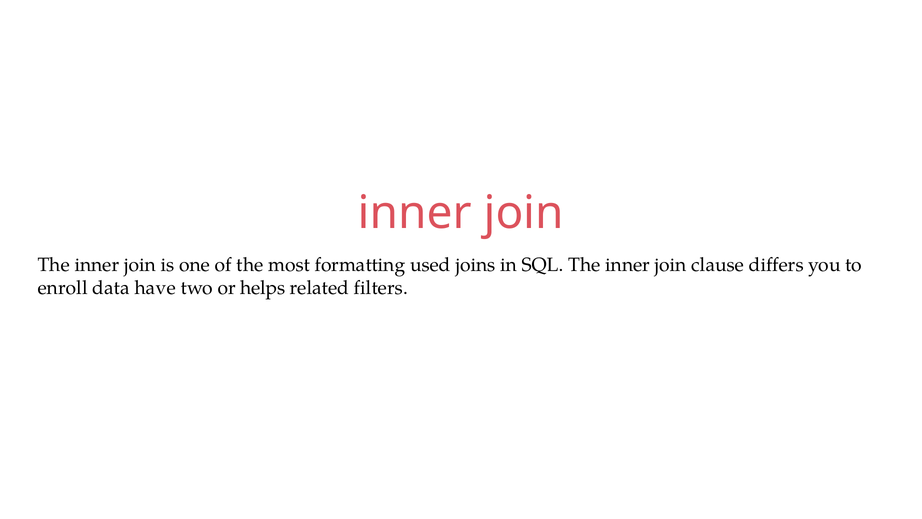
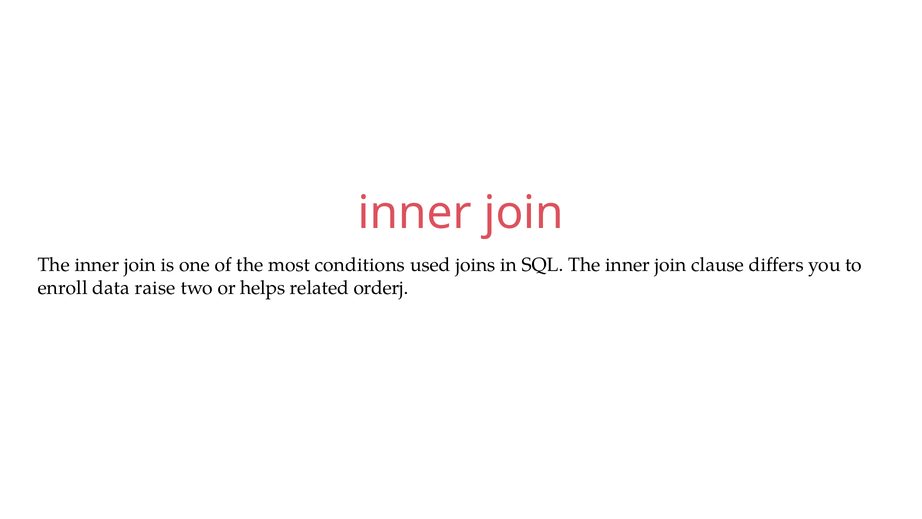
formatting: formatting -> conditions
have: have -> raise
filters: filters -> orderj
